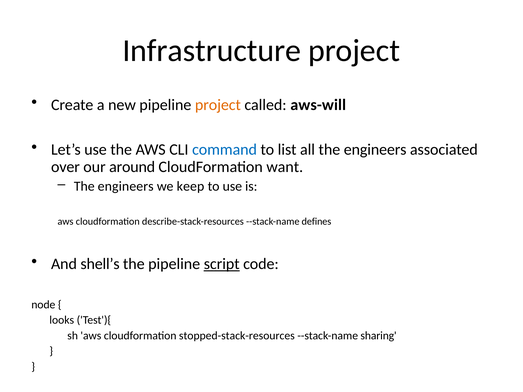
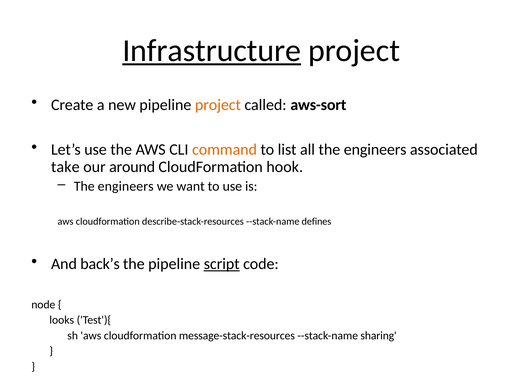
Infrastructure underline: none -> present
aws-will: aws-will -> aws-sort
command colour: blue -> orange
over: over -> take
want: want -> hook
keep: keep -> want
shell’s: shell’s -> back’s
stopped-stack-resources: stopped-stack-resources -> message-stack-resources
